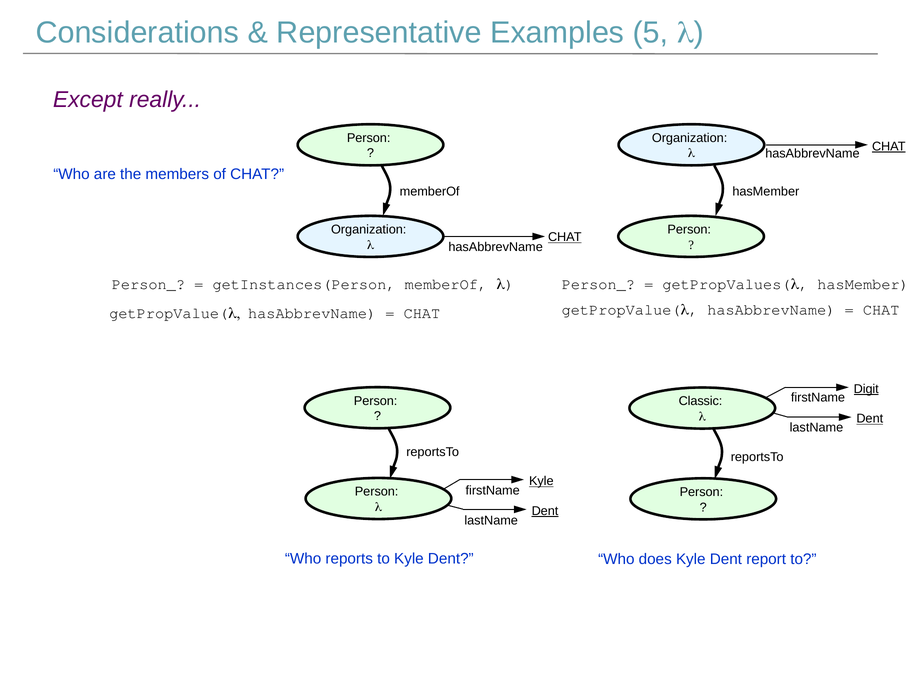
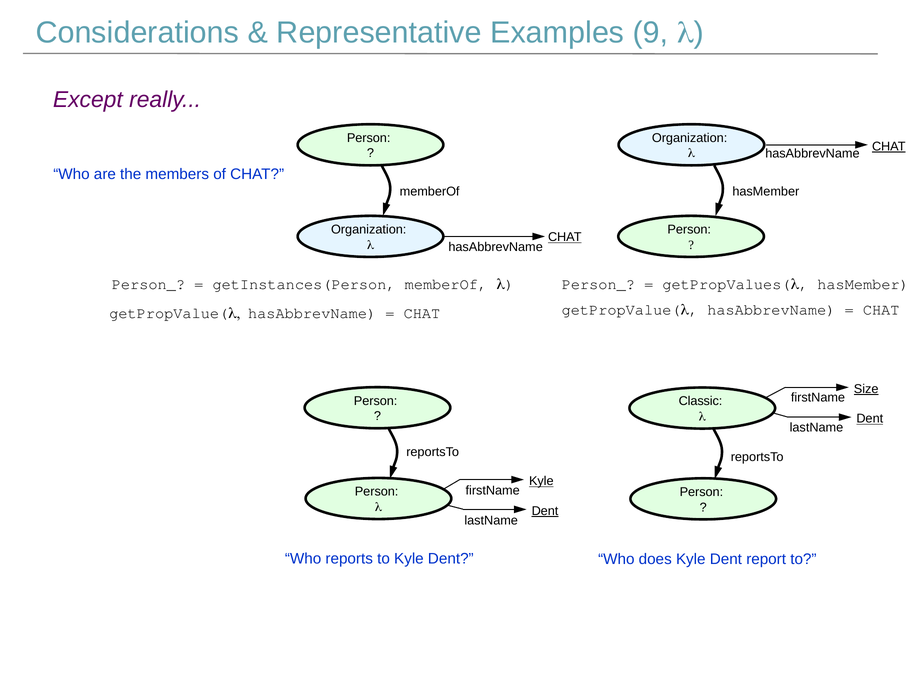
5: 5 -> 9
Digit: Digit -> Size
